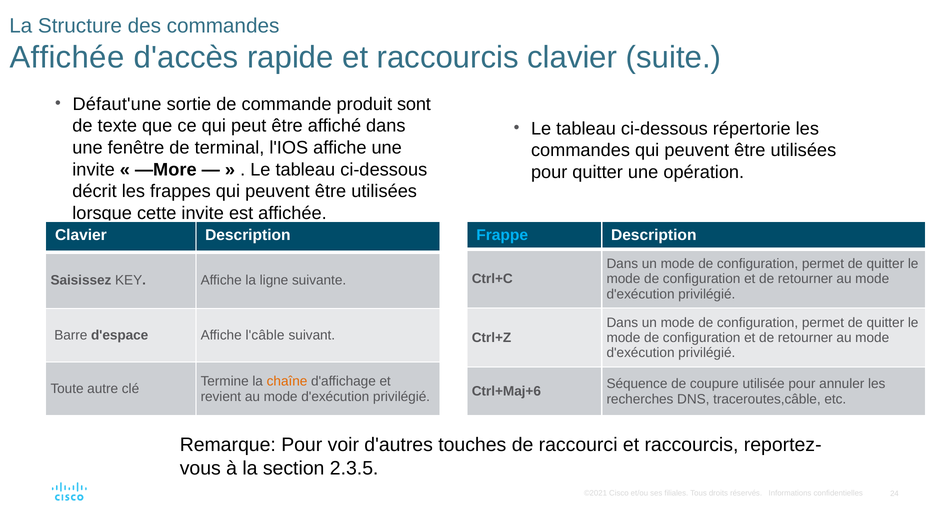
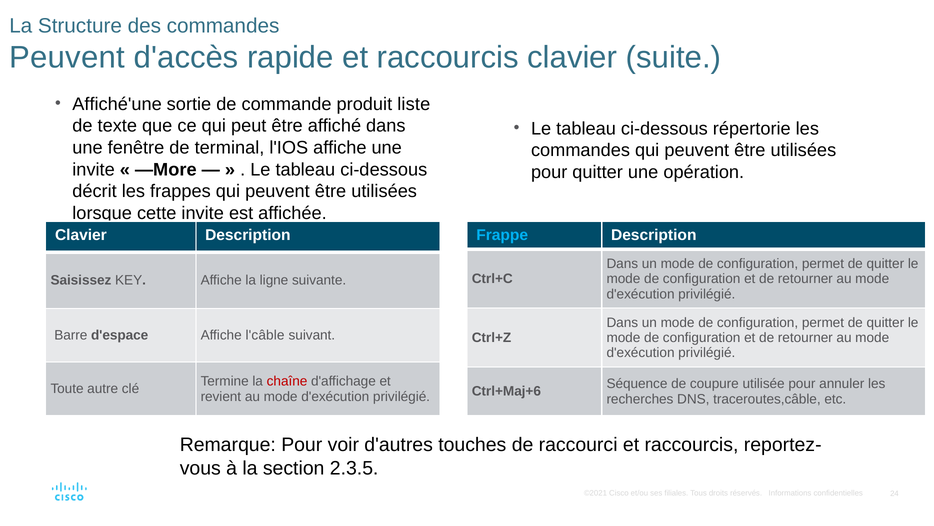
Affichée at (67, 58): Affichée -> Peuvent
Défaut'une: Défaut'une -> Affiché'une
sont: sont -> liste
chaîne colour: orange -> red
